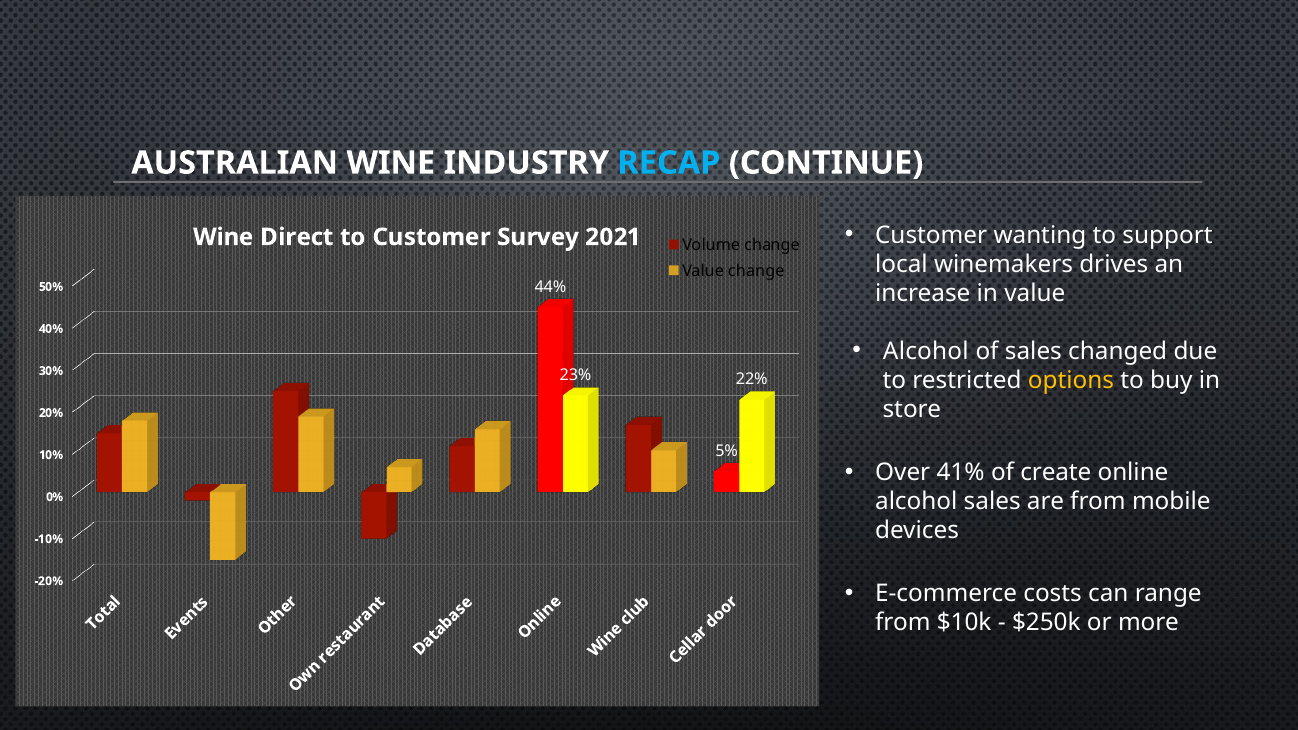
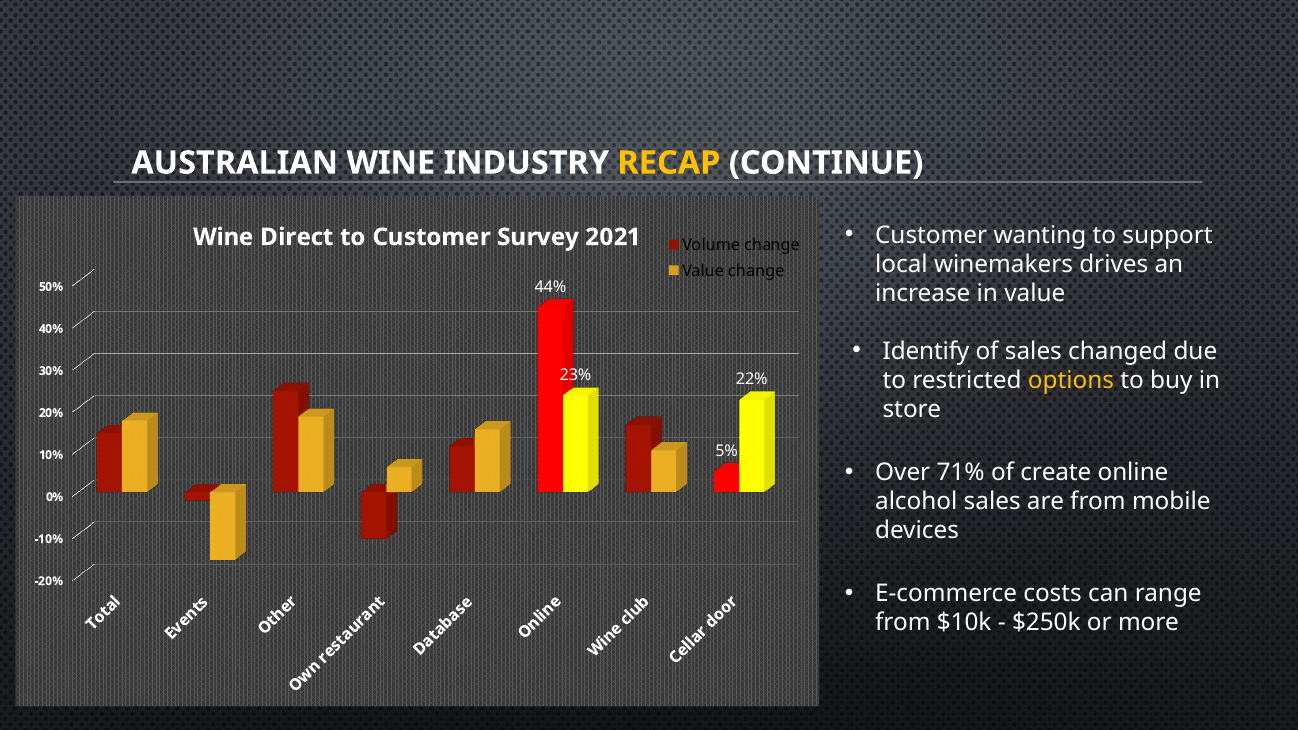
RECAP colour: light blue -> yellow
Alcohol at (926, 351): Alcohol -> Identify
41%: 41% -> 71%
